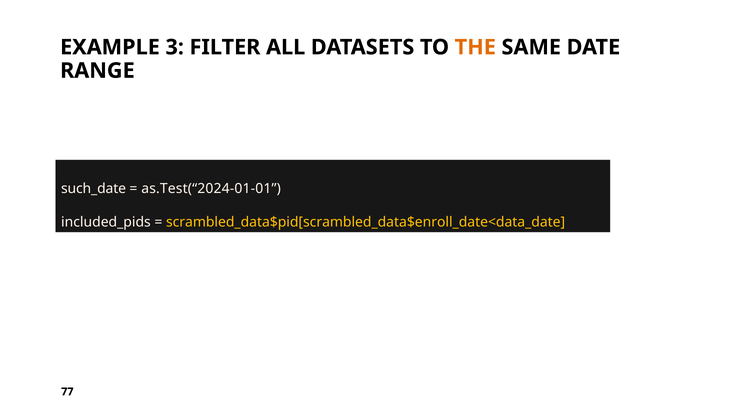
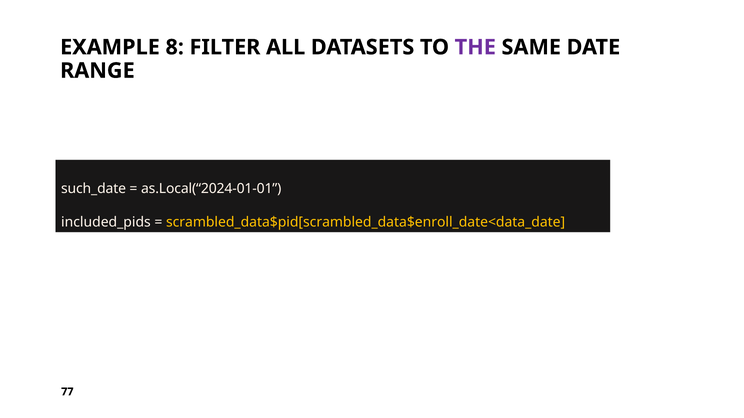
3: 3 -> 8
THE colour: orange -> purple
as.Test(“2024-01-01: as.Test(“2024-01-01 -> as.Local(“2024-01-01
